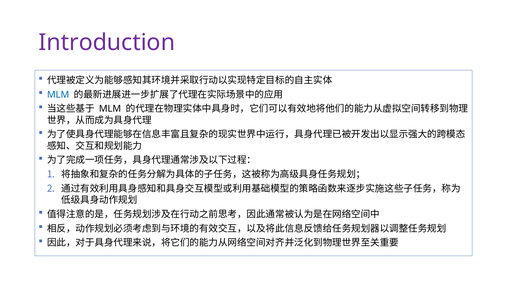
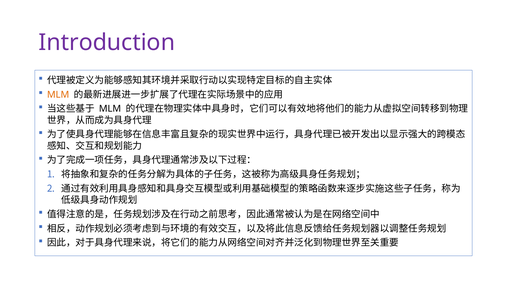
MLM at (58, 95) colour: blue -> orange
